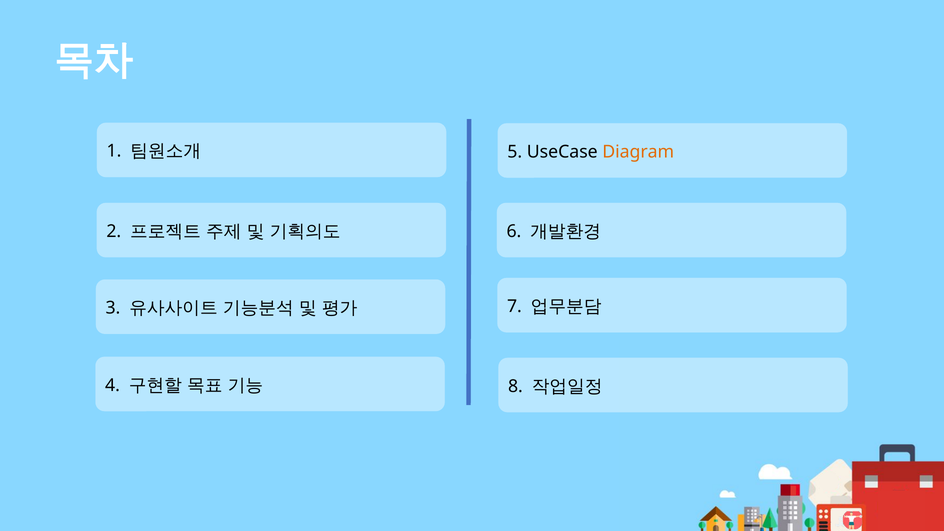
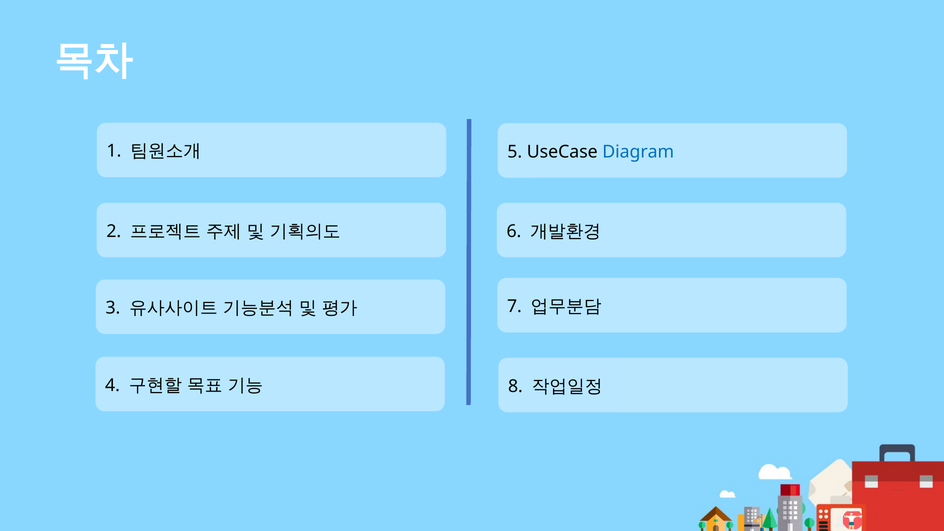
Diagram colour: orange -> blue
